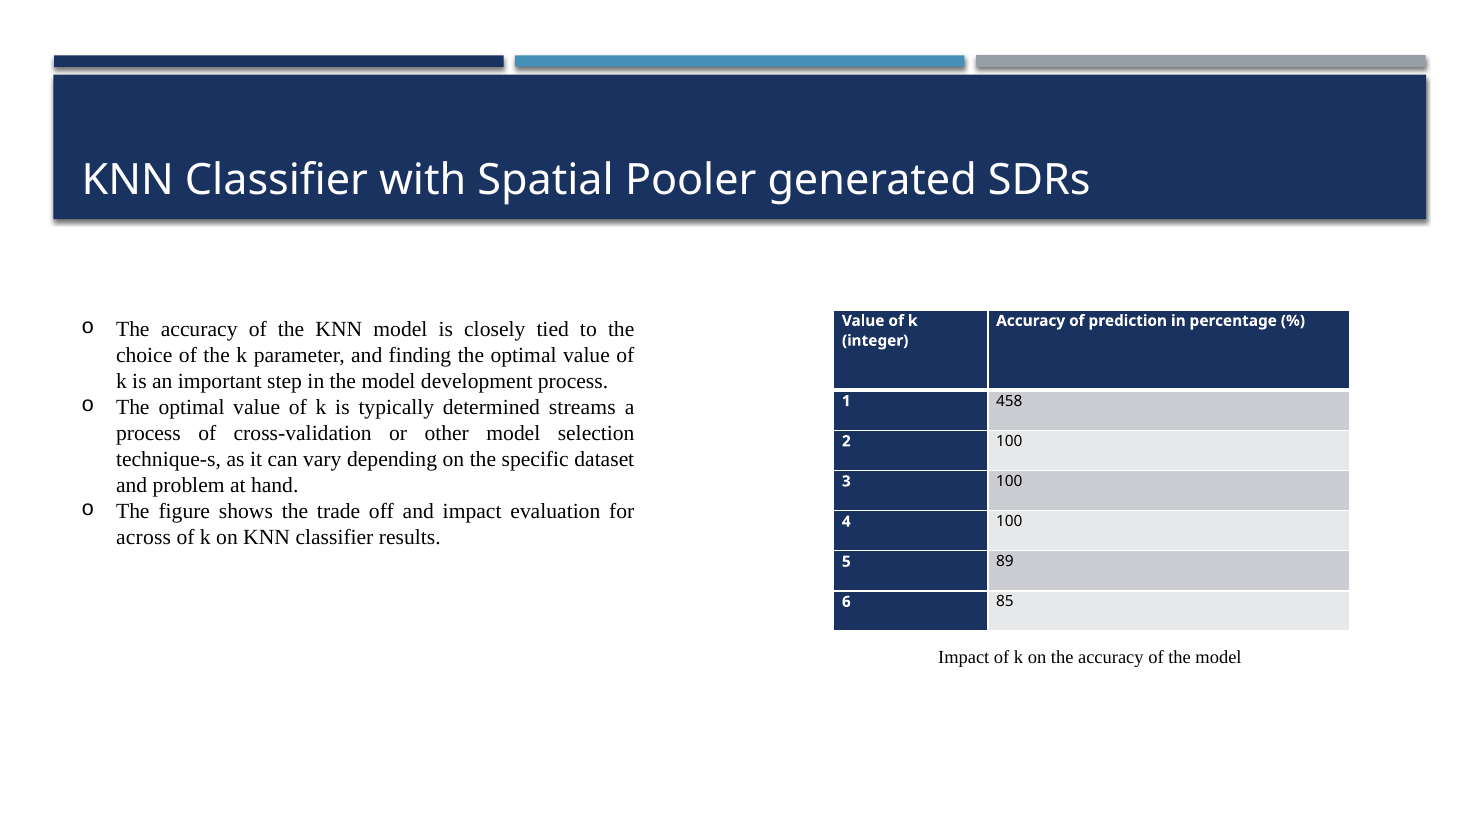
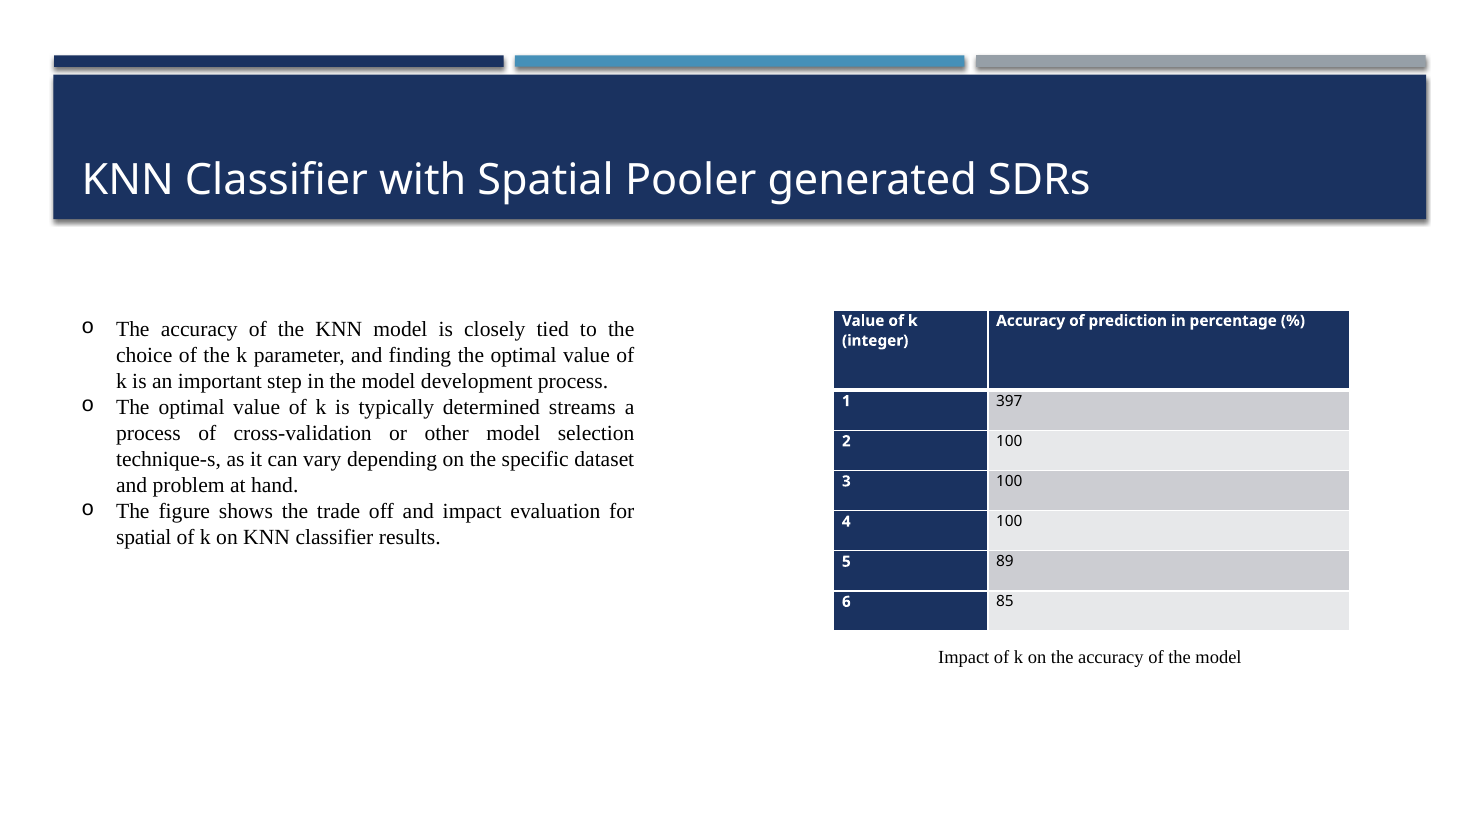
458: 458 -> 397
across at (144, 537): across -> spatial
